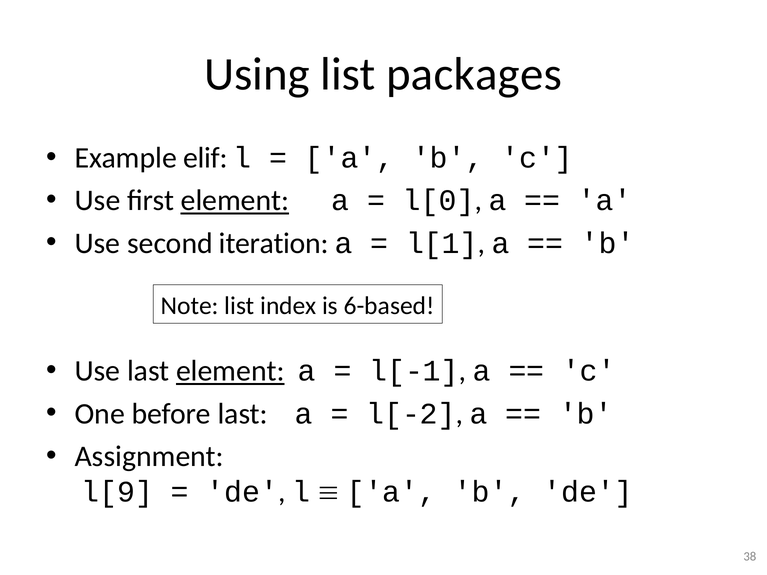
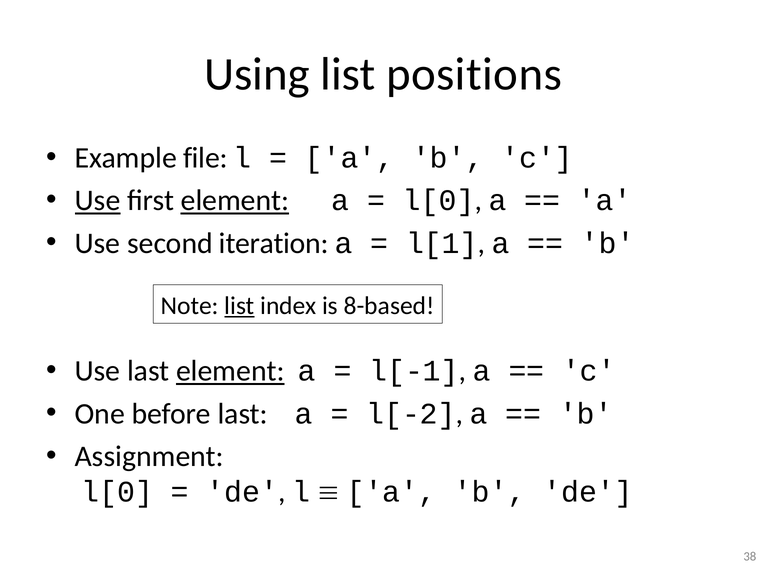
packages: packages -> positions
elif: elif -> file
Use at (98, 201) underline: none -> present
list at (239, 306) underline: none -> present
6-based: 6-based -> 8-based
l[9 at (117, 492): l[9 -> l[0
